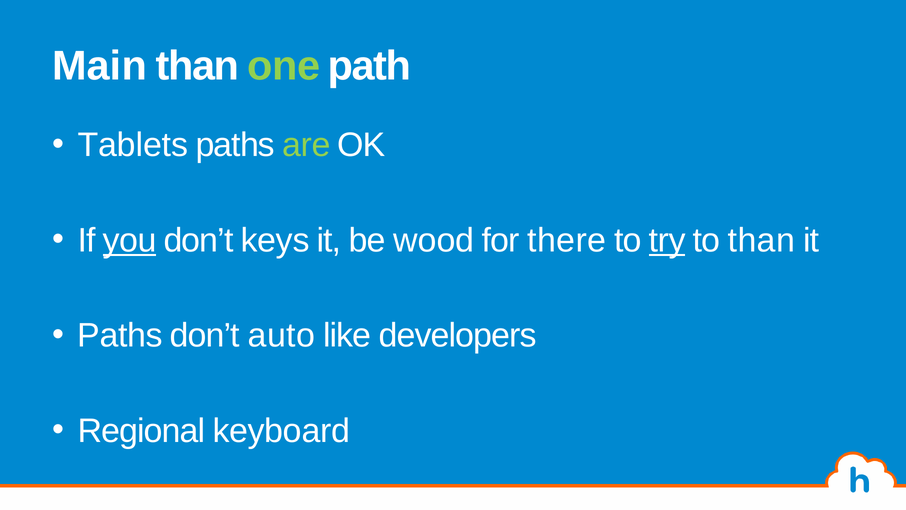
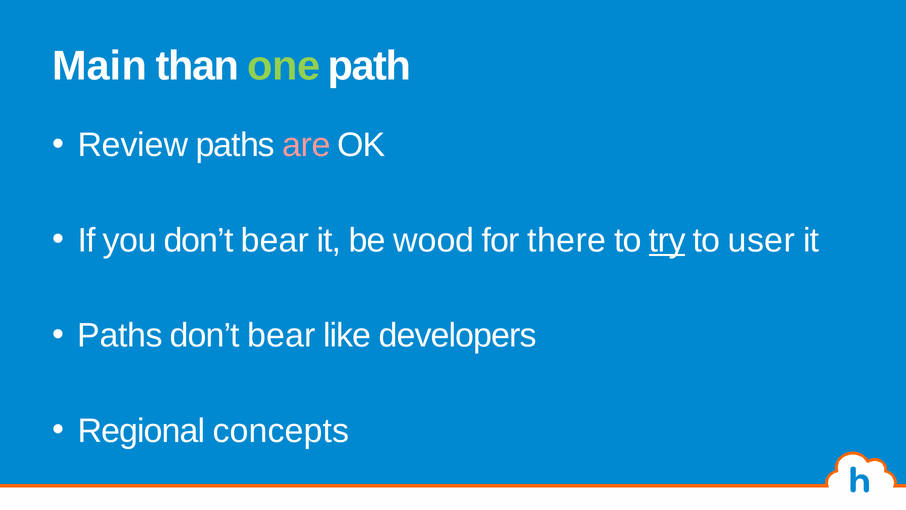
Tablets: Tablets -> Review
are colour: light green -> pink
you underline: present -> none
keys at (275, 240): keys -> bear
to than: than -> user
auto at (281, 335): auto -> bear
keyboard: keyboard -> concepts
